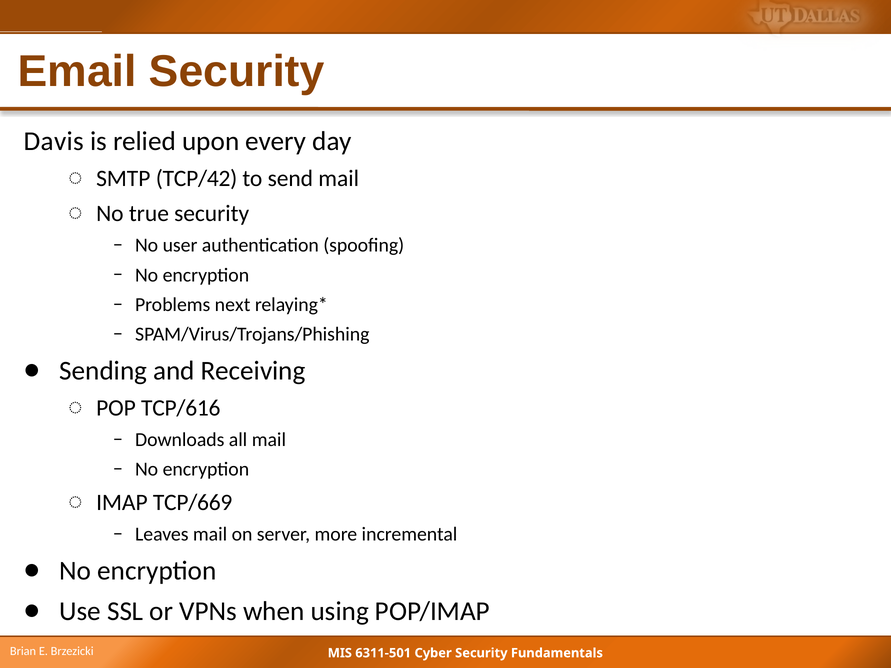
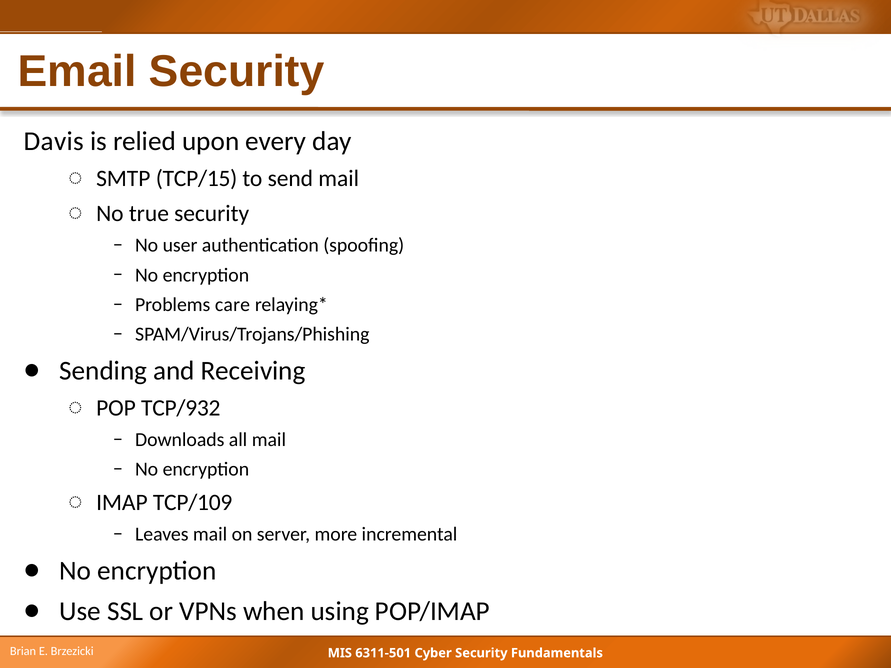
TCP/42: TCP/42 -> TCP/15
next: next -> care
TCP/616: TCP/616 -> TCP/932
TCP/669: TCP/669 -> TCP/109
